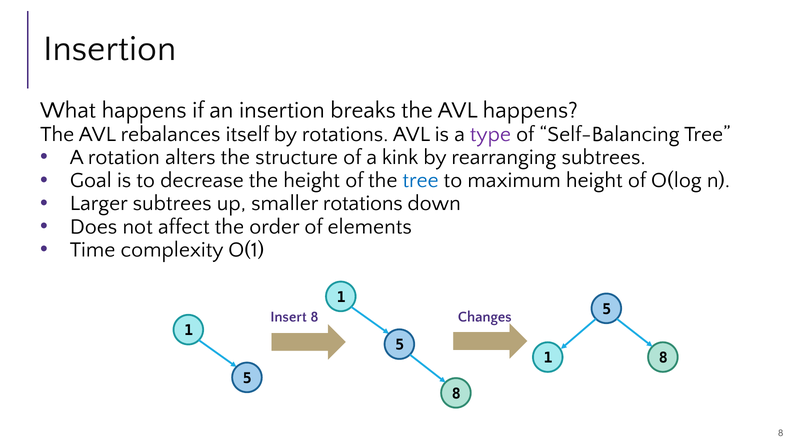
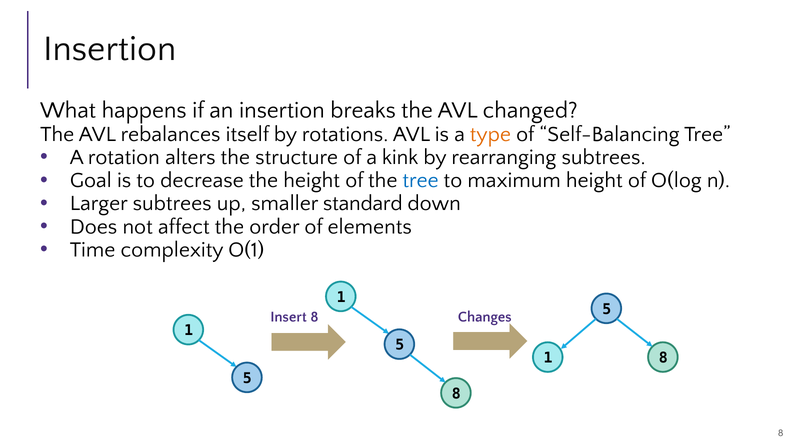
AVL happens: happens -> changed
type colour: purple -> orange
smaller rotations: rotations -> standard
